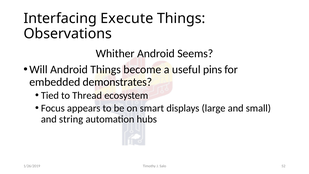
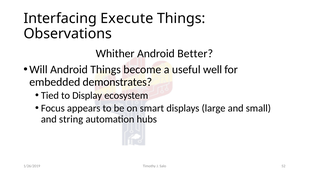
Seems: Seems -> Better
pins: pins -> well
Thread: Thread -> Display
